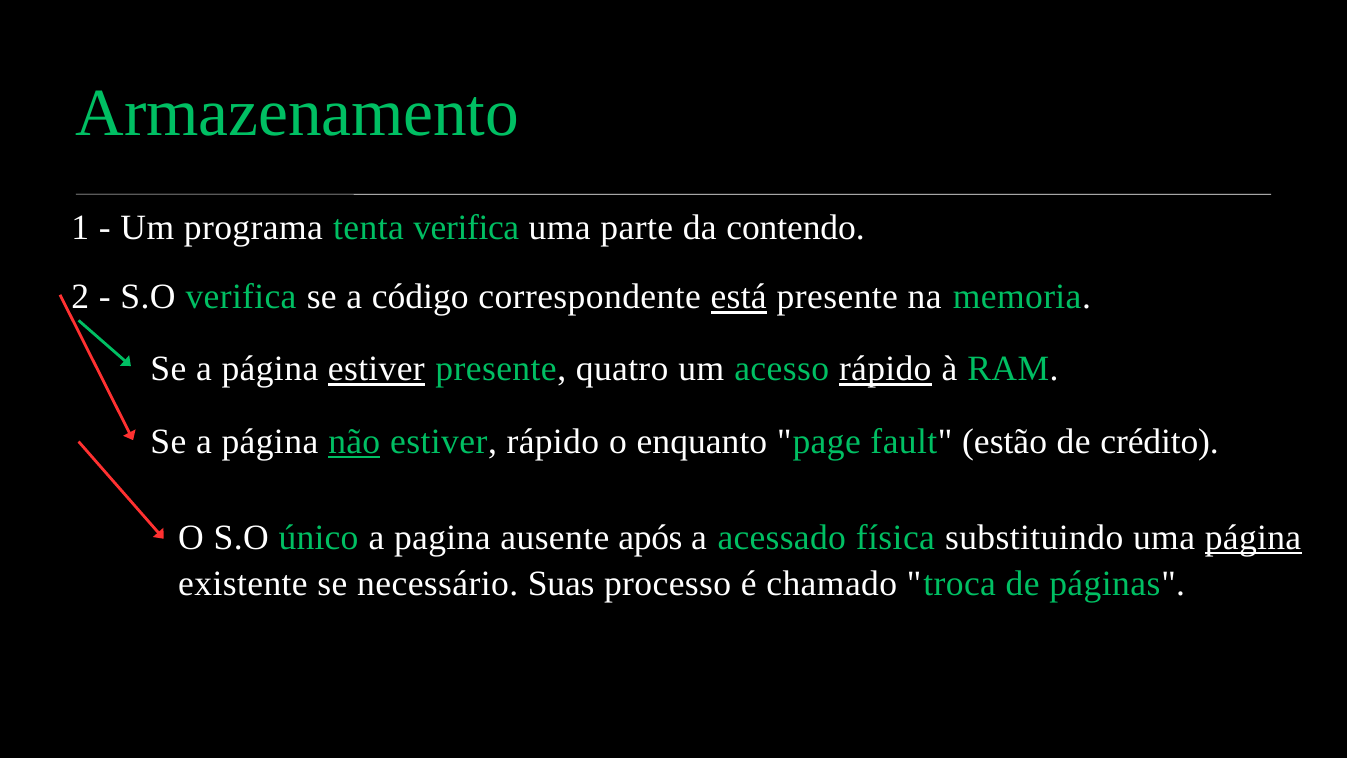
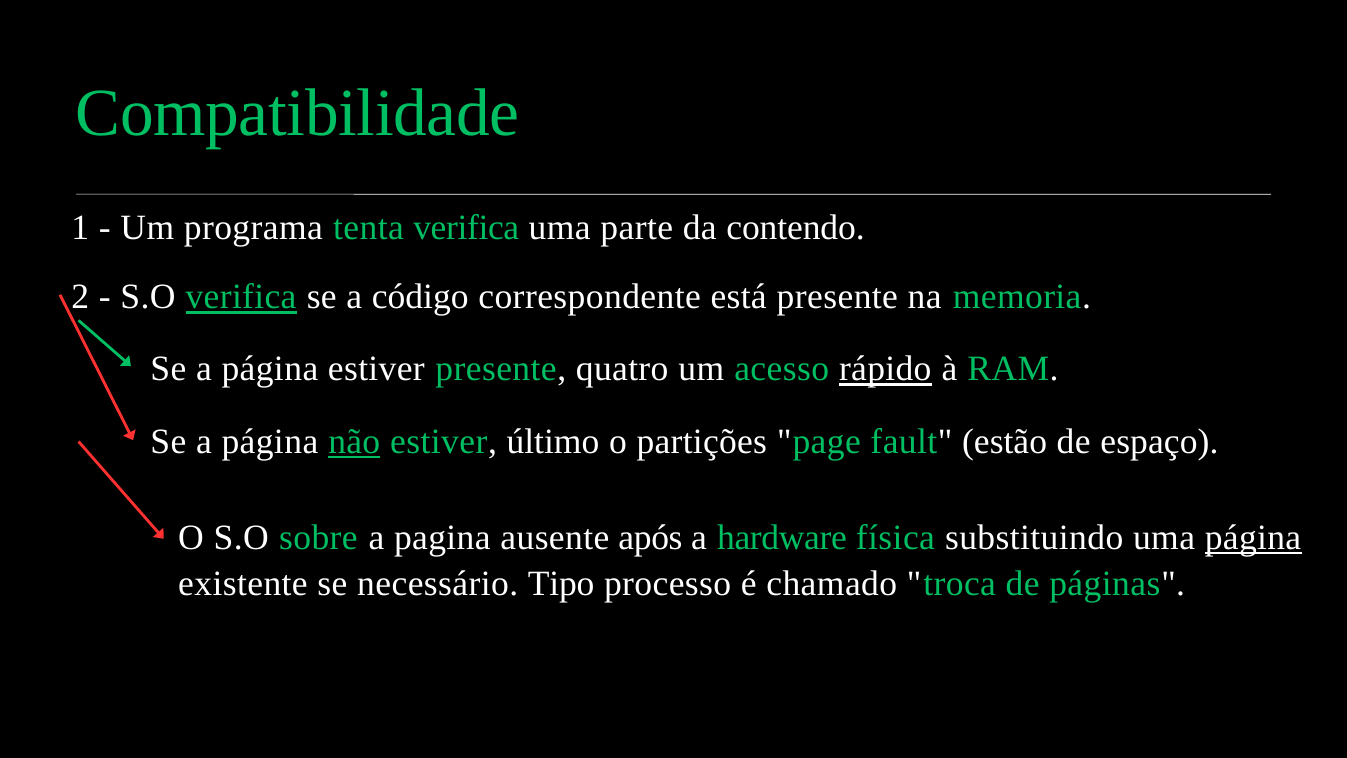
Armazenamento: Armazenamento -> Compatibilidade
verifica at (241, 297) underline: none -> present
está underline: present -> none
estiver at (376, 369) underline: present -> none
estiver rápido: rápido -> último
enquanto: enquanto -> partições
crédito: crédito -> espaço
único: único -> sobre
acessado: acessado -> hardware
Suas: Suas -> Tipo
